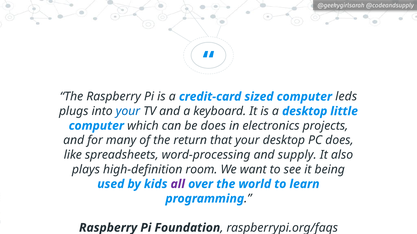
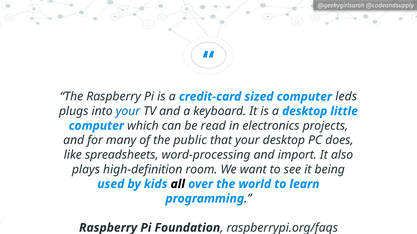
be does: does -> read
return: return -> public
supply: supply -> import
all colour: purple -> black
